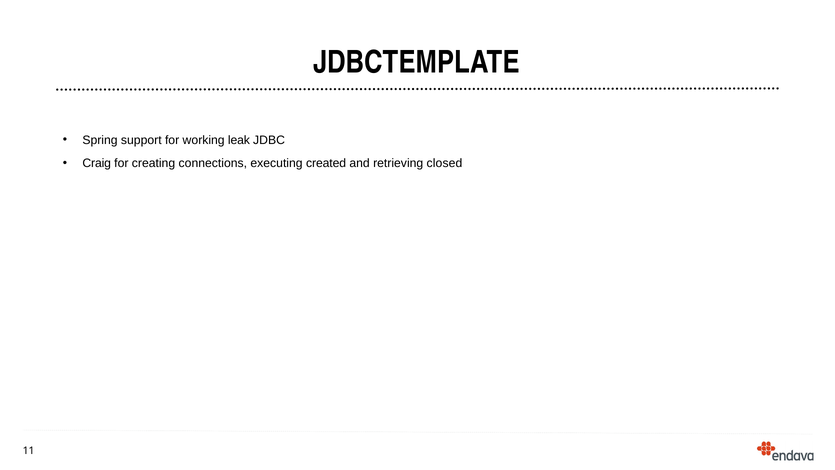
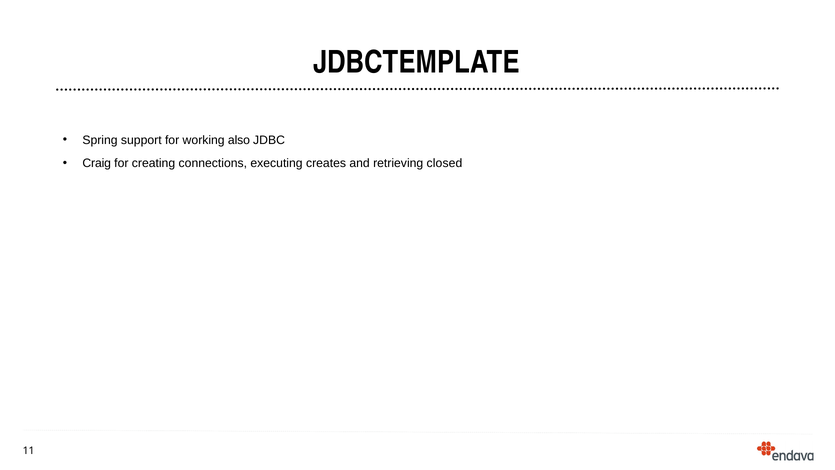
leak: leak -> also
created: created -> creates
